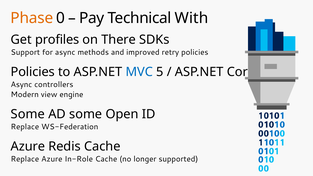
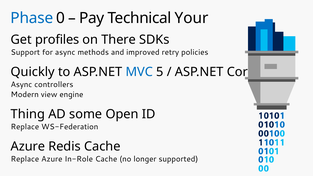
Phase colour: orange -> blue
With: With -> Your
Policies at (33, 72): Policies -> Quickly
Some at (28, 114): Some -> Thing
